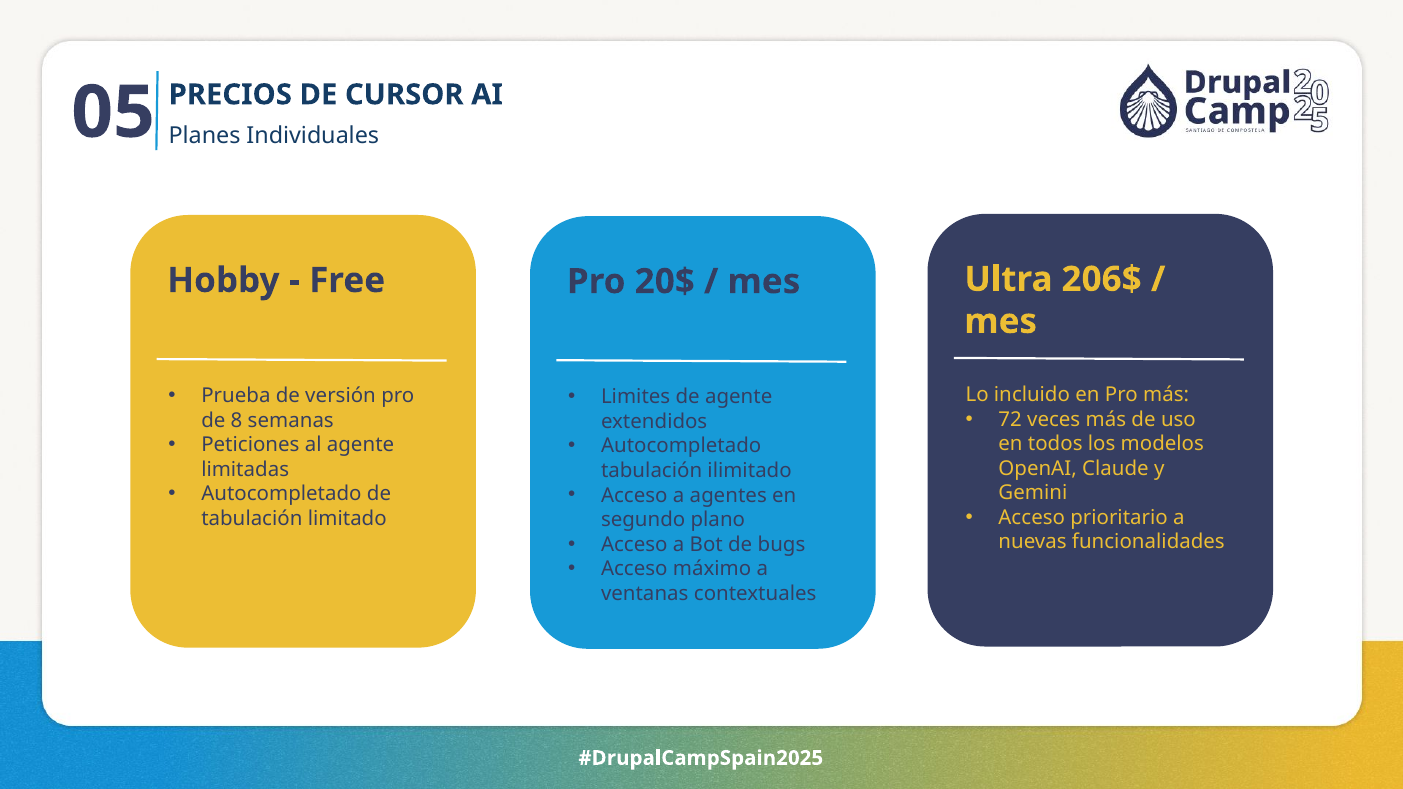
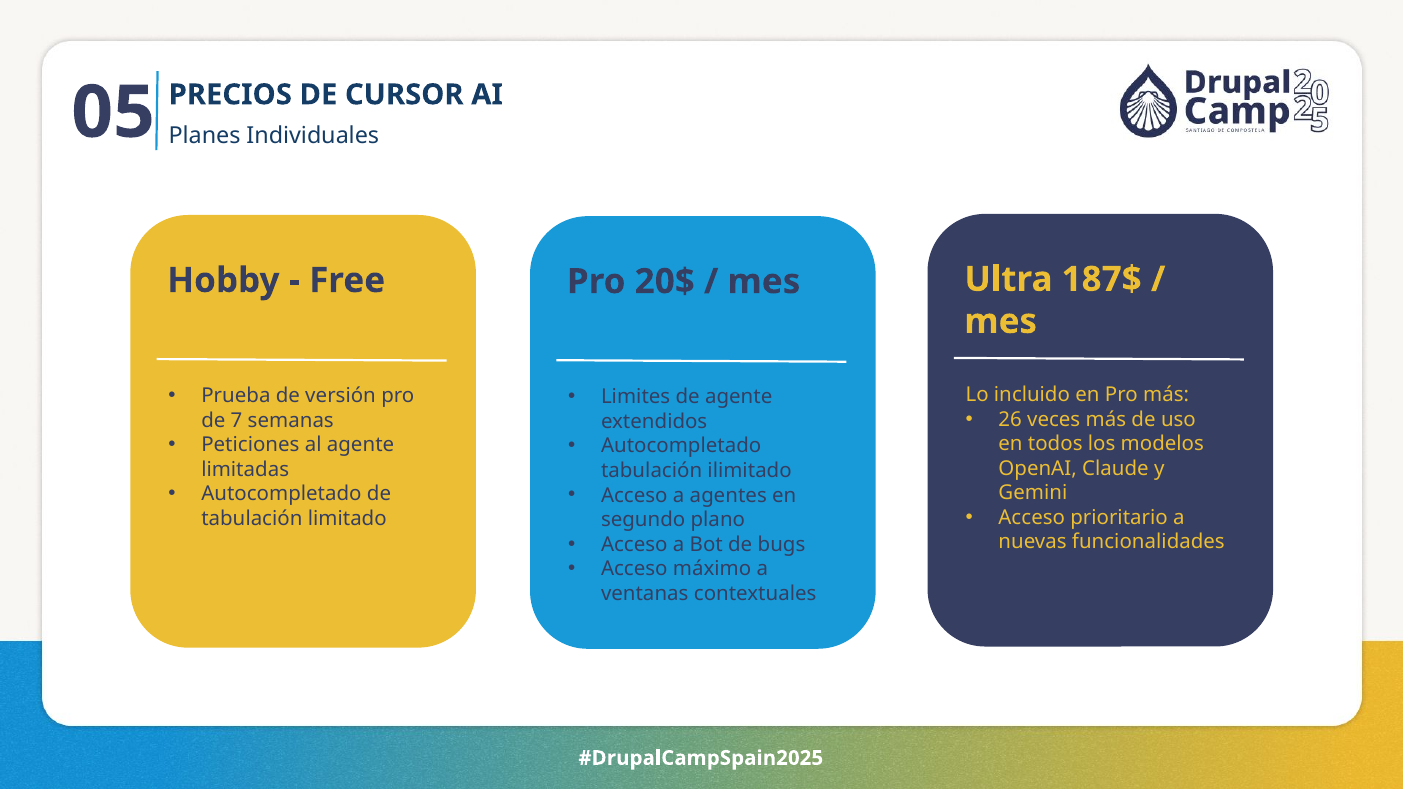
206$: 206$ -> 187$
72: 72 -> 26
8: 8 -> 7
